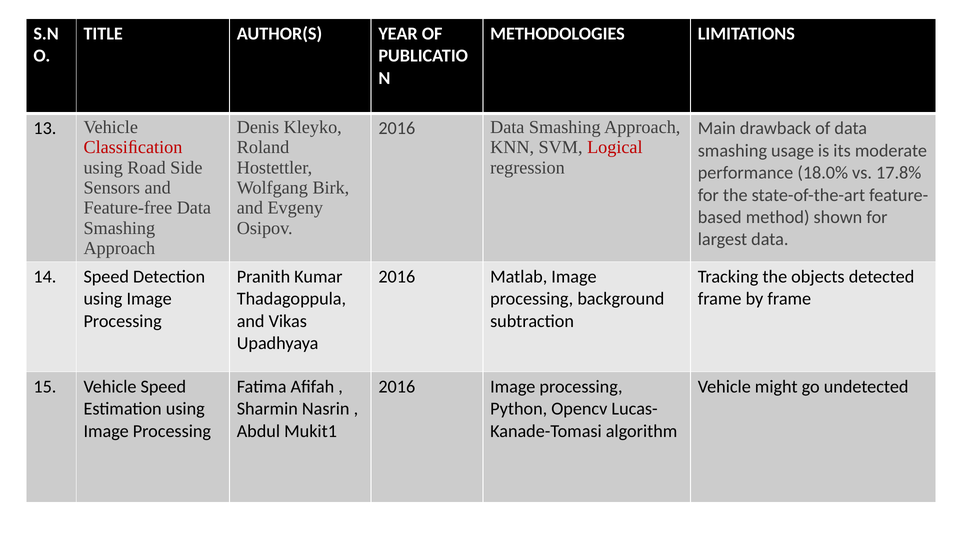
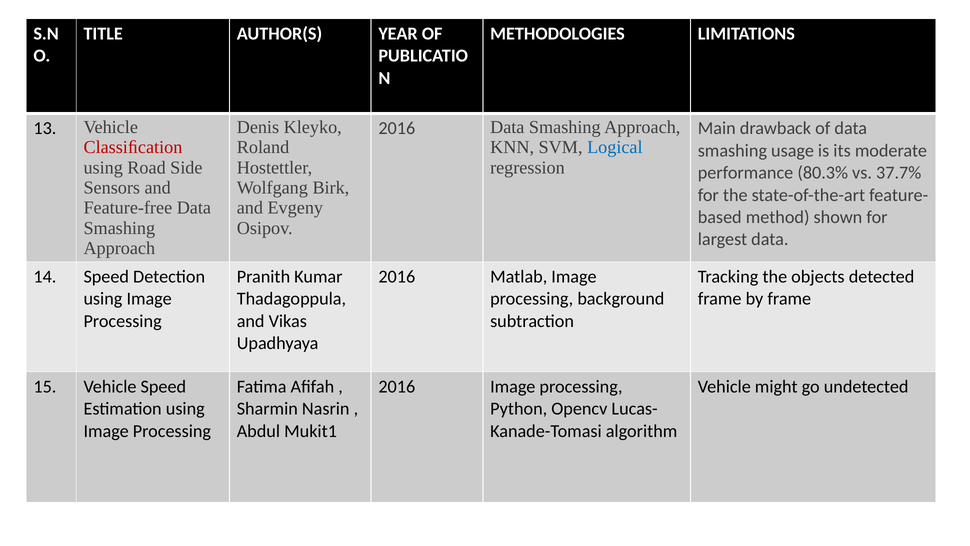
Logical colour: red -> blue
18.0%: 18.0% -> 80.3%
17.8%: 17.8% -> 37.7%
